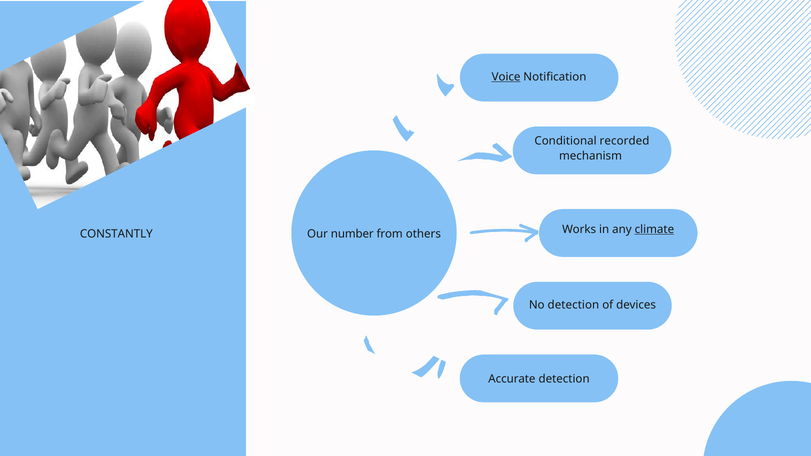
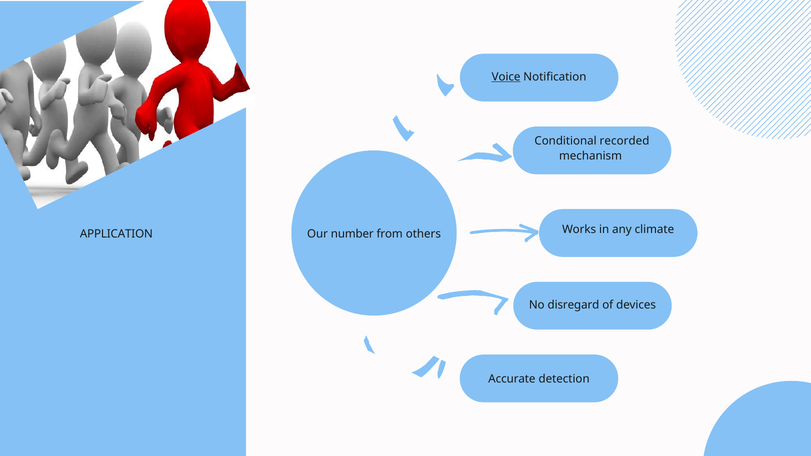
CONSTANTLY: CONSTANTLY -> APPLICATION
climate underline: present -> none
No detection: detection -> disregard
